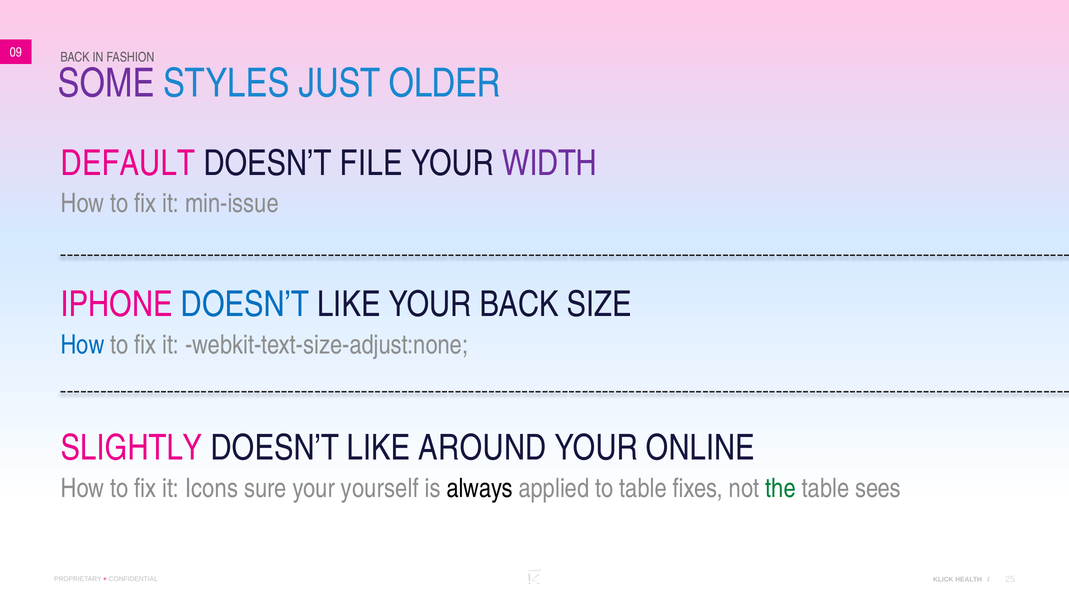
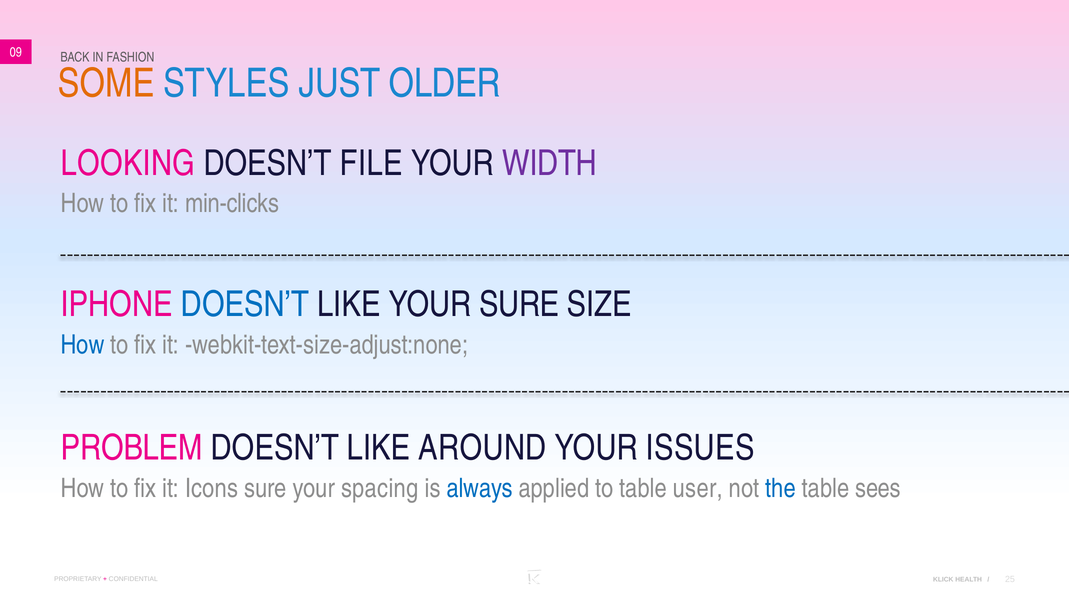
SOME colour: purple -> orange
DEFAULT: DEFAULT -> LOOKING
min-issue: min-issue -> min-clicks
YOUR BACK: BACK -> SURE
SLIGHTLY: SLIGHTLY -> PROBLEM
ONLINE: ONLINE -> ISSUES
yourself: yourself -> spacing
always colour: black -> blue
fixes: fixes -> user
the colour: green -> blue
